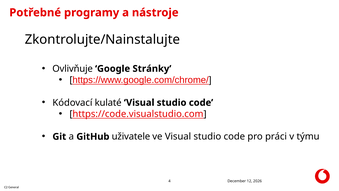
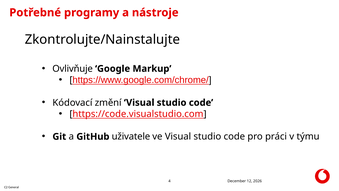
Stránky: Stránky -> Markup
kulaté: kulaté -> změní
